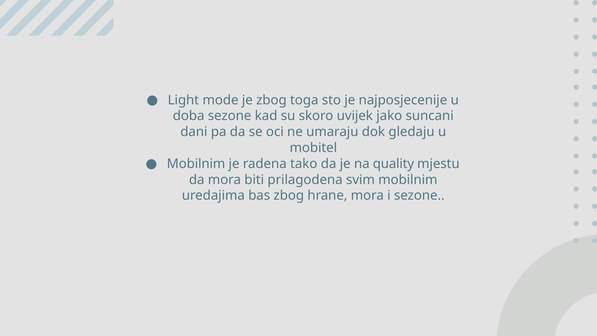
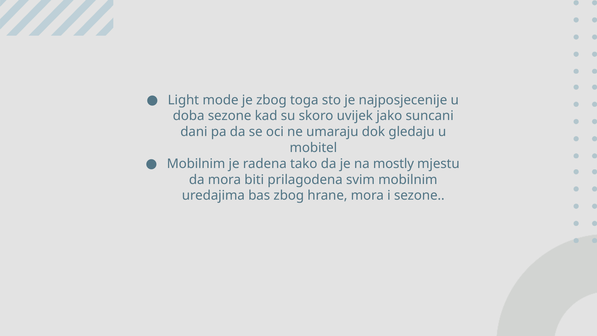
quality: quality -> mostly
